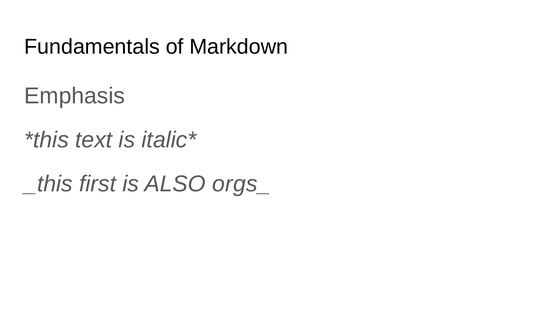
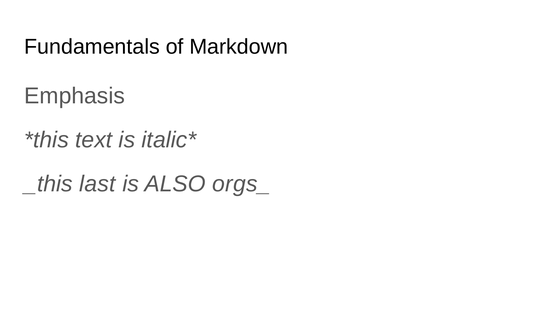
first: first -> last
